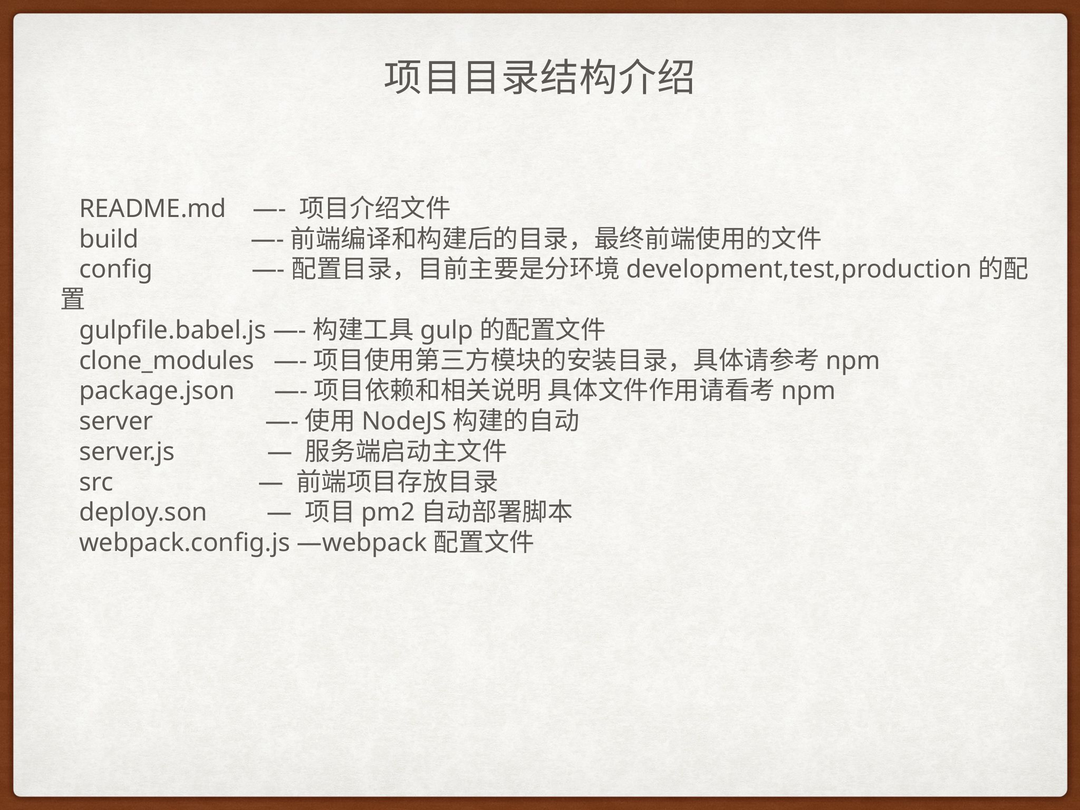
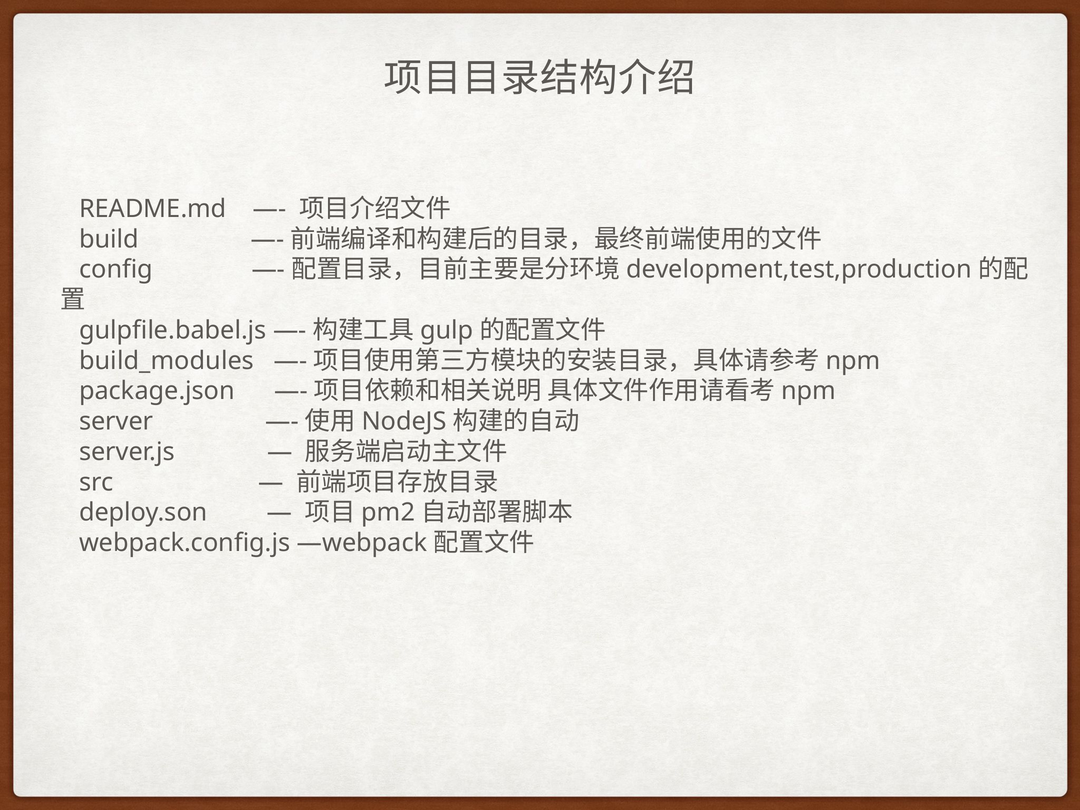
clone_modules: clone_modules -> build_modules
